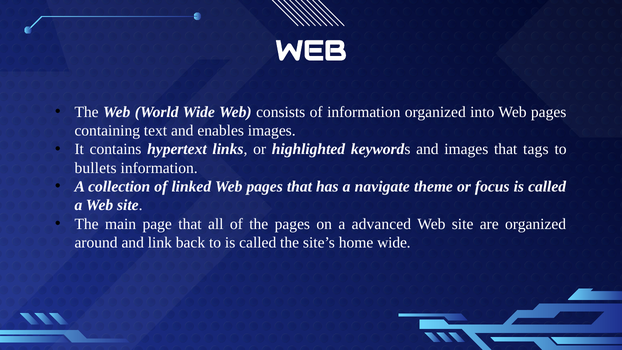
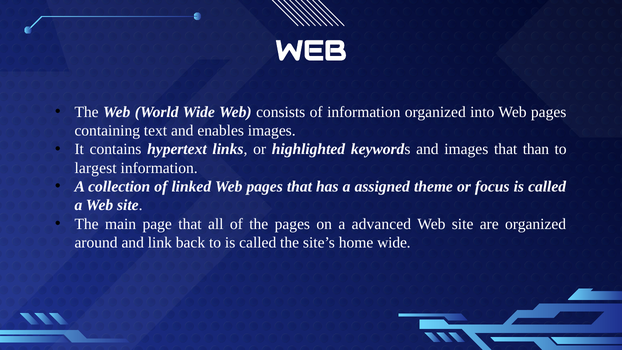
tags: tags -> than
bullets: bullets -> largest
navigate: navigate -> assigned
